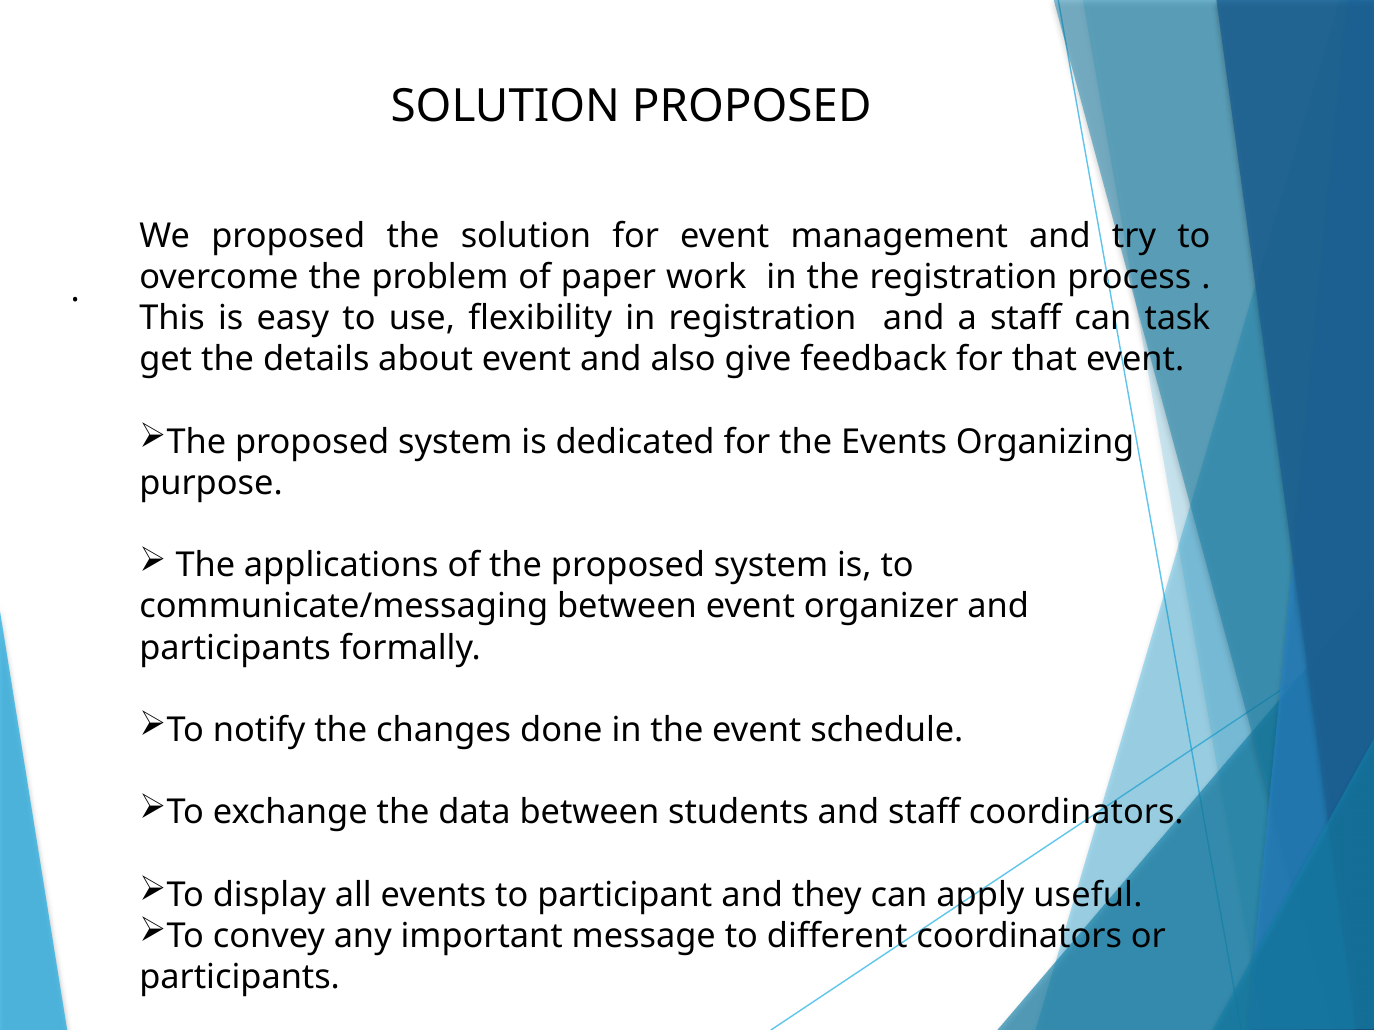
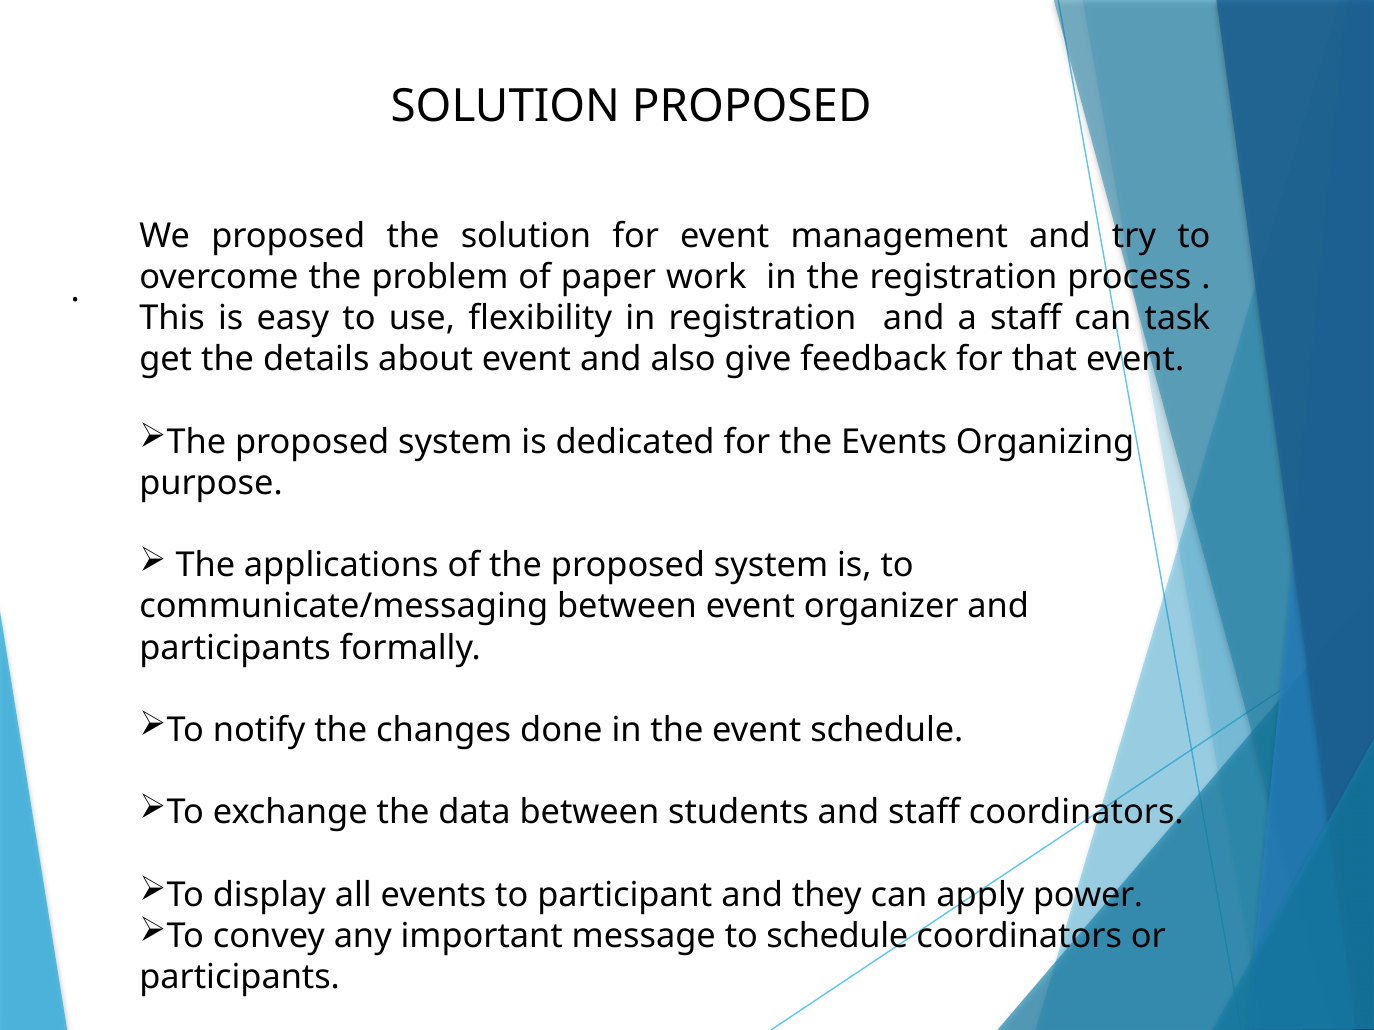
useful: useful -> power
to different: different -> schedule
